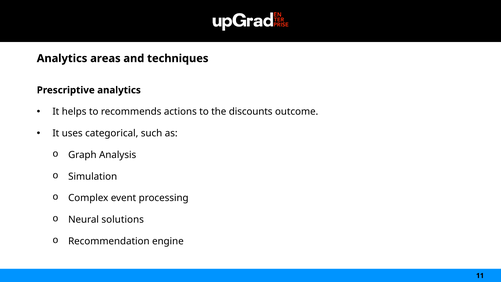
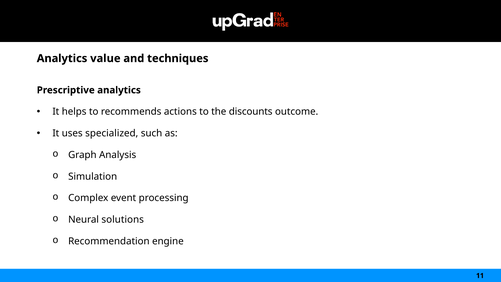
areas: areas -> value
categorical: categorical -> specialized
